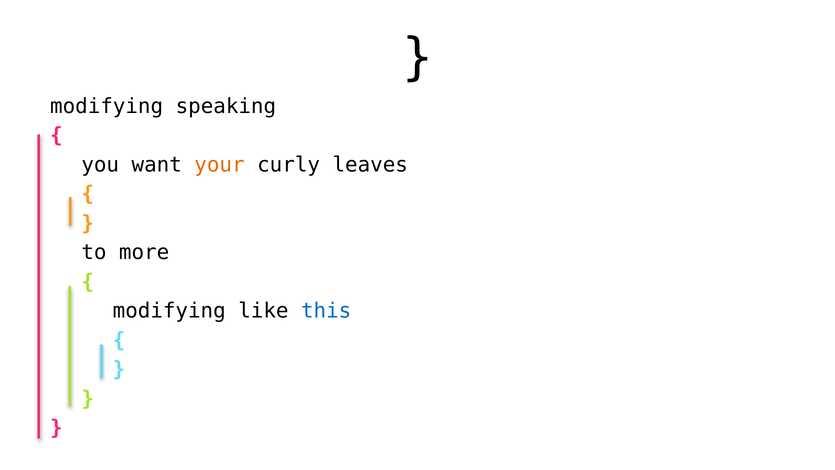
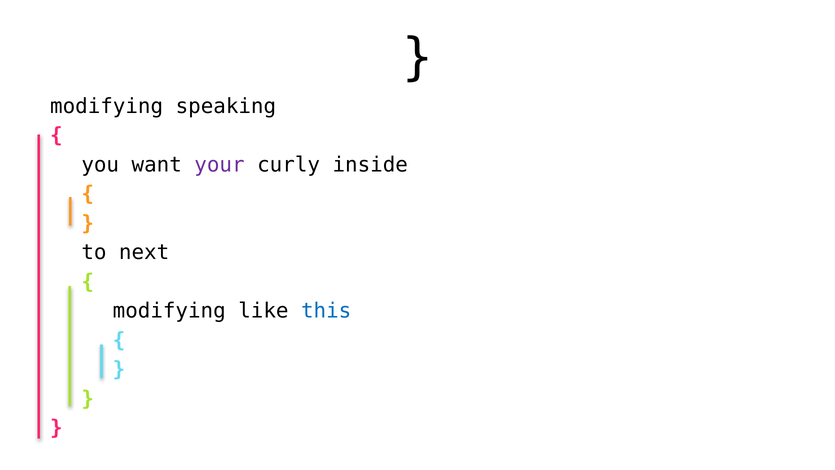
your colour: orange -> purple
leaves: leaves -> inside
more: more -> next
